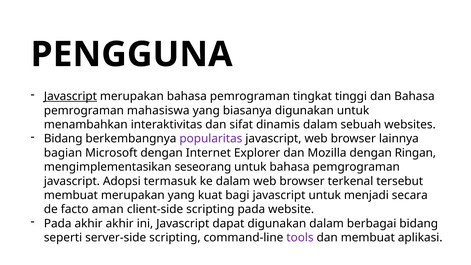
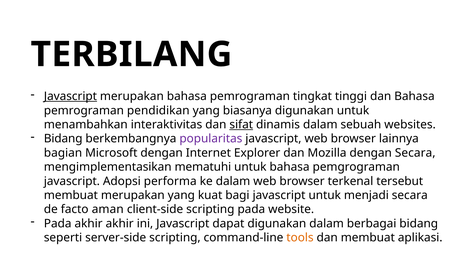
PENGGUNA: PENGGUNA -> TERBILANG
mahasiswa: mahasiswa -> pendidikan
sifat underline: none -> present
dengan Ringan: Ringan -> Secara
seseorang: seseorang -> mematuhi
termasuk: termasuk -> performa
tools colour: purple -> orange
